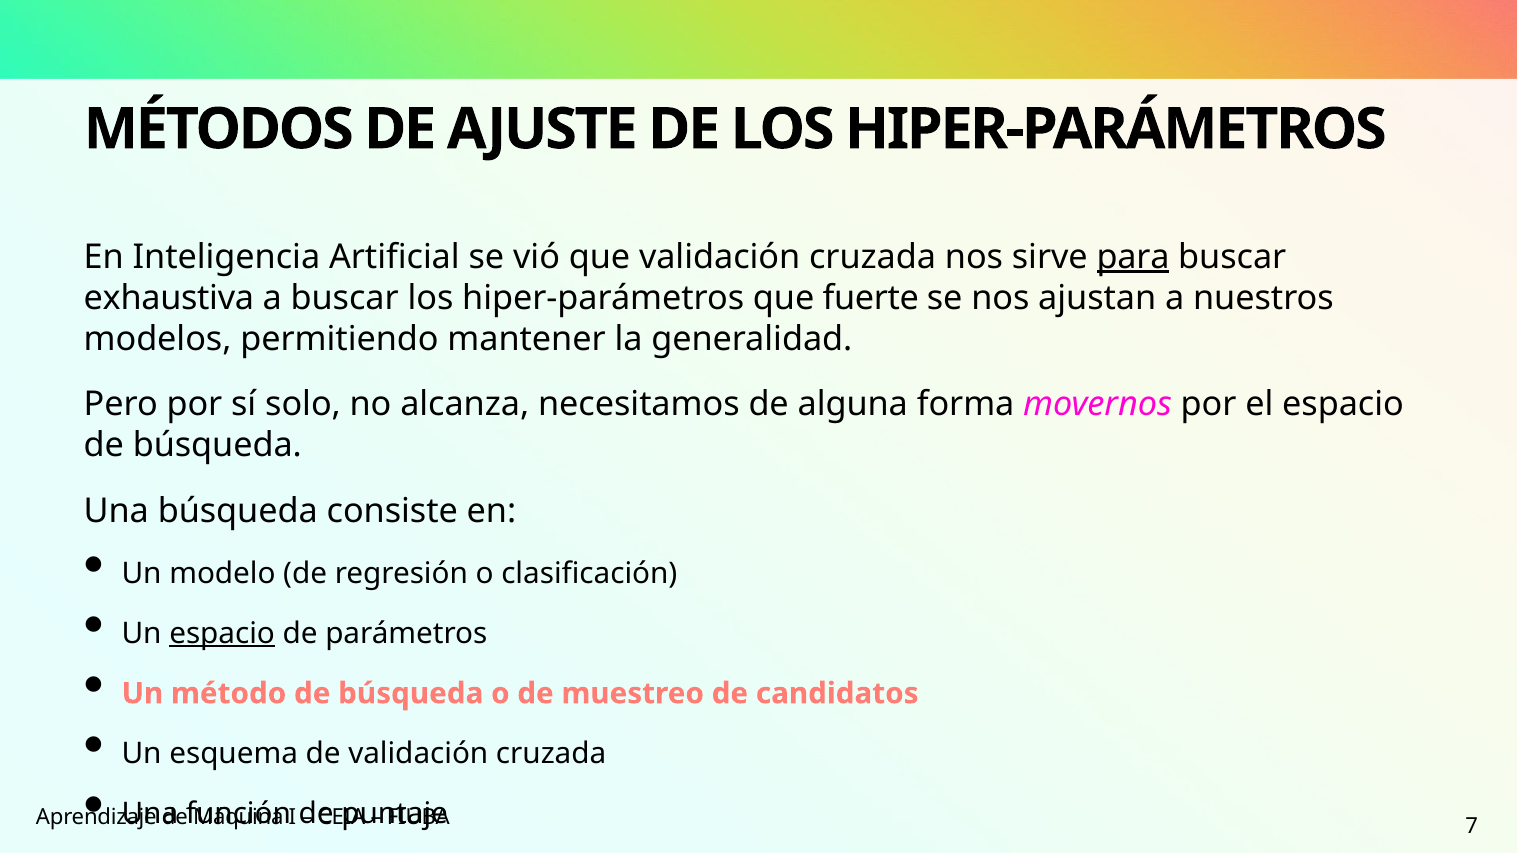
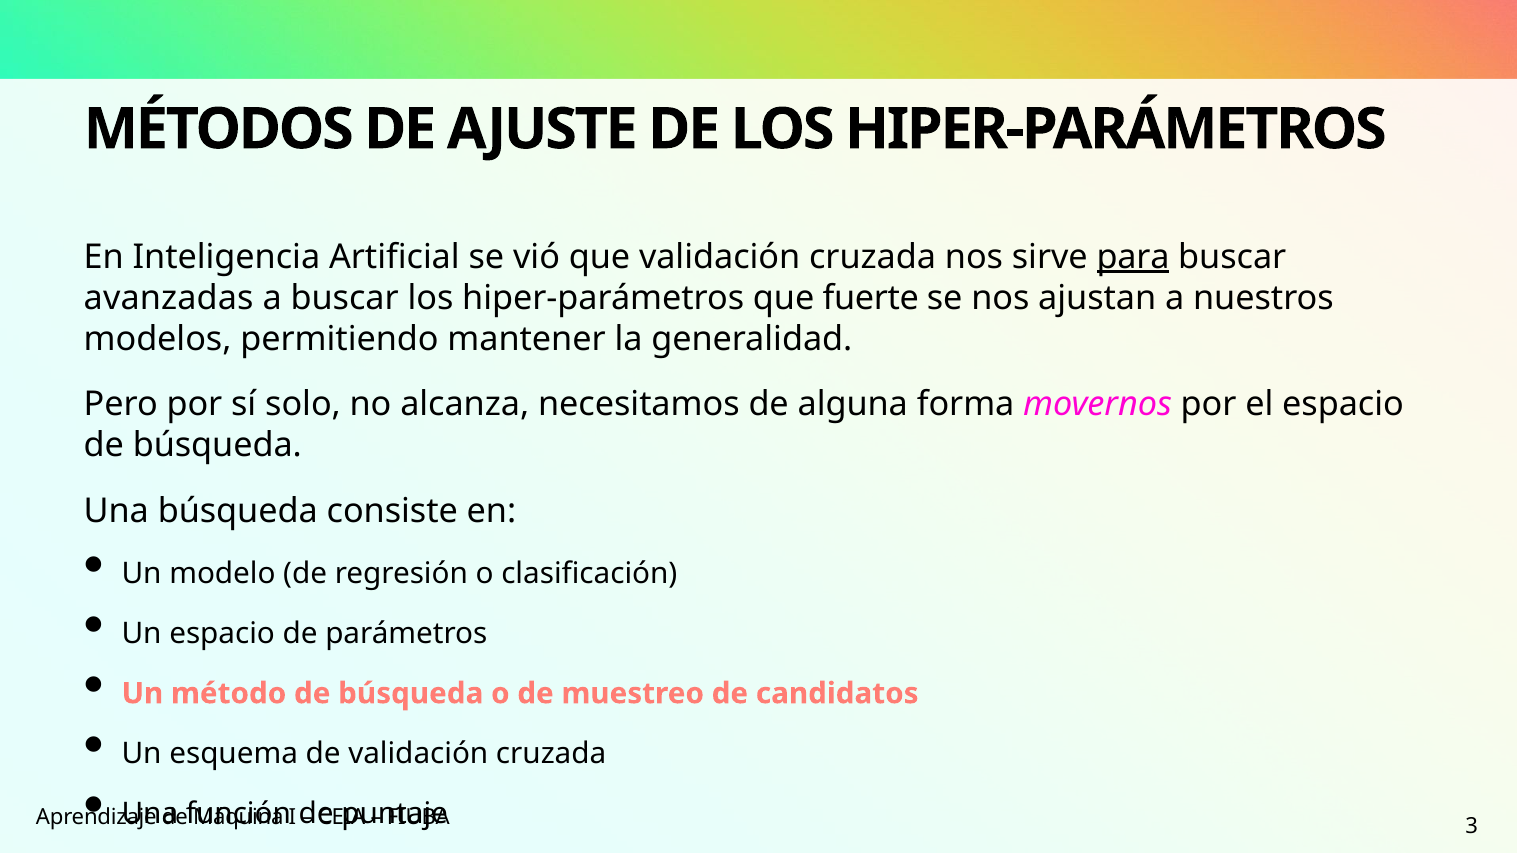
exhaustiva: exhaustiva -> avanzadas
espacio at (222, 634) underline: present -> none
7: 7 -> 3
